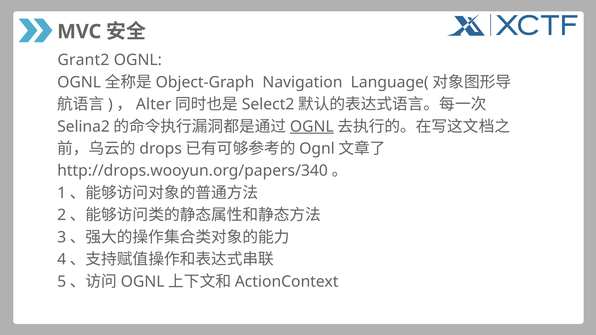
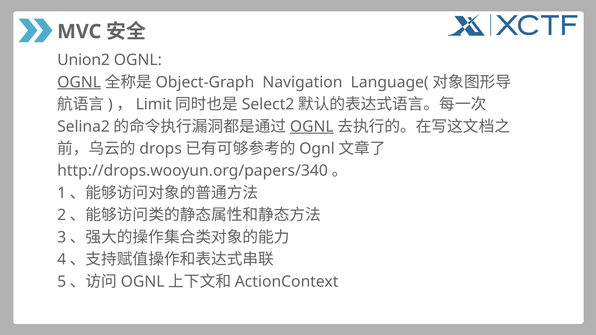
Grant2: Grant2 -> Union2
OGNL at (79, 82) underline: none -> present
Alter: Alter -> Limit
